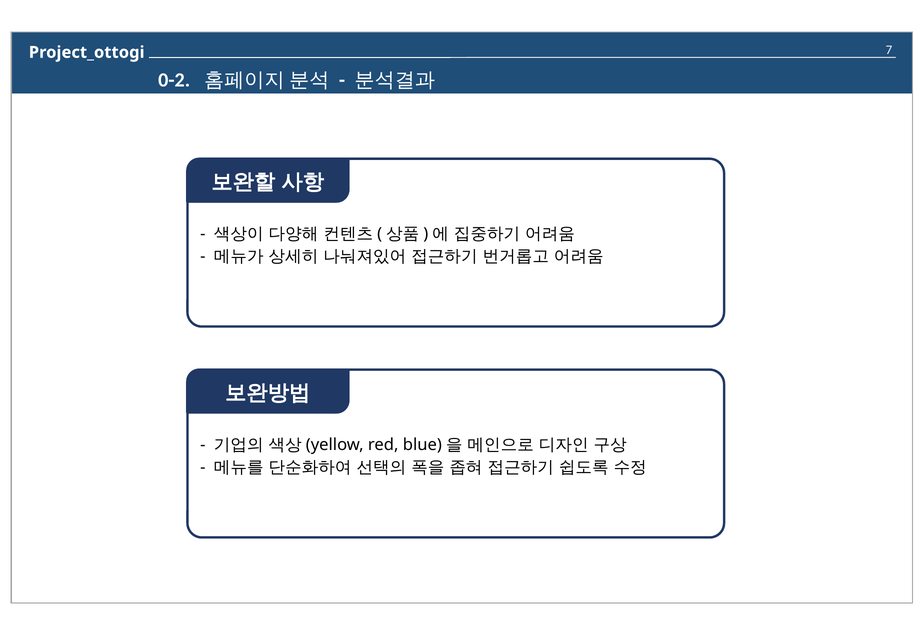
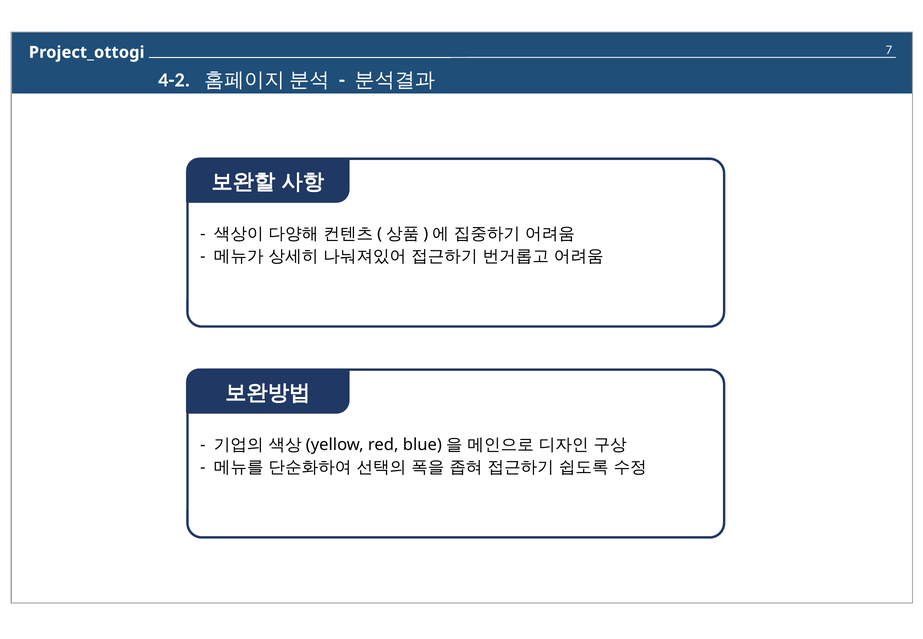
0-2: 0-2 -> 4-2
